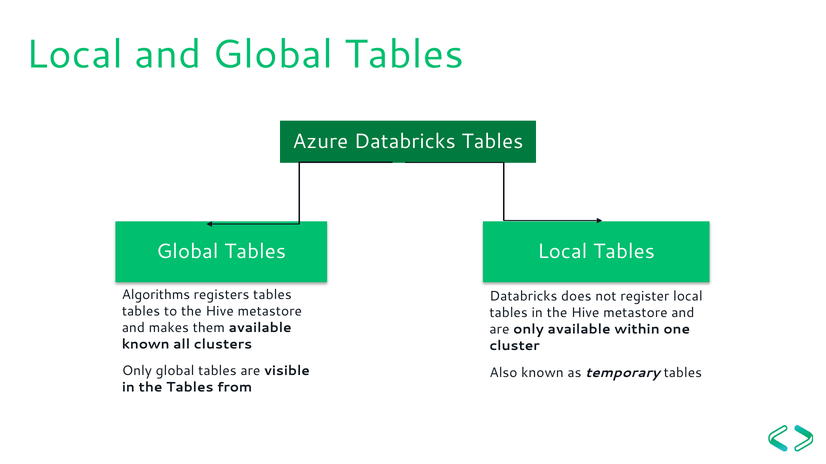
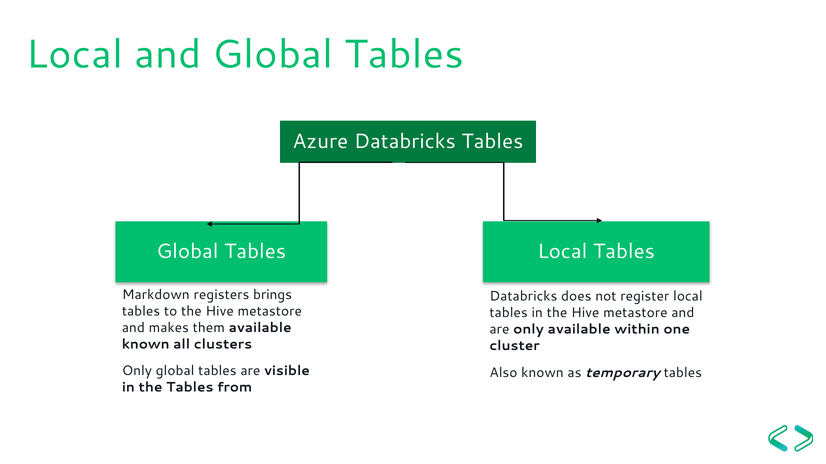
Algorithms: Algorithms -> Markdown
registers tables: tables -> brings
